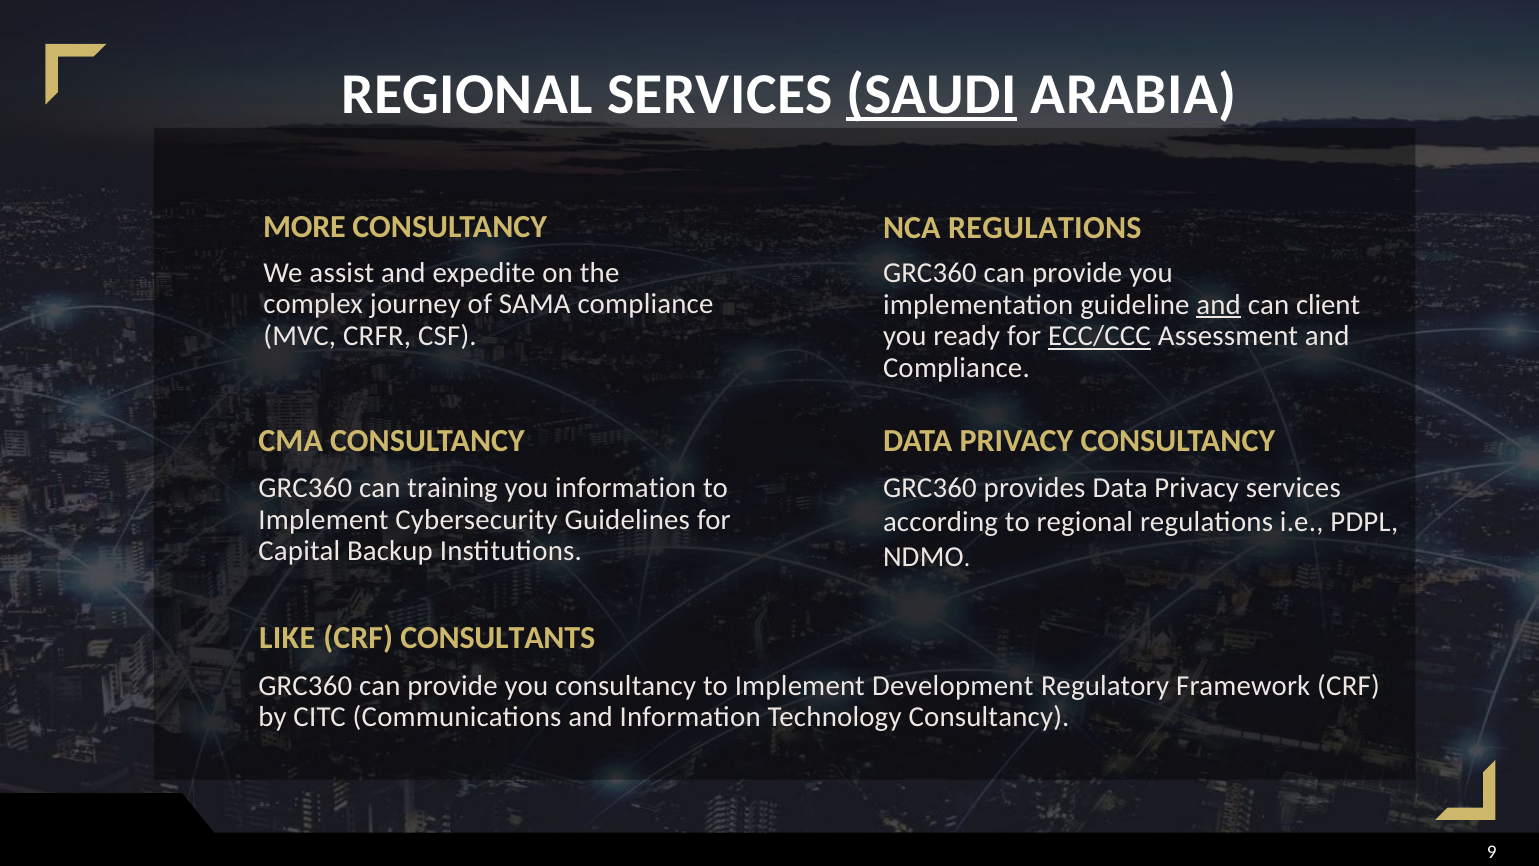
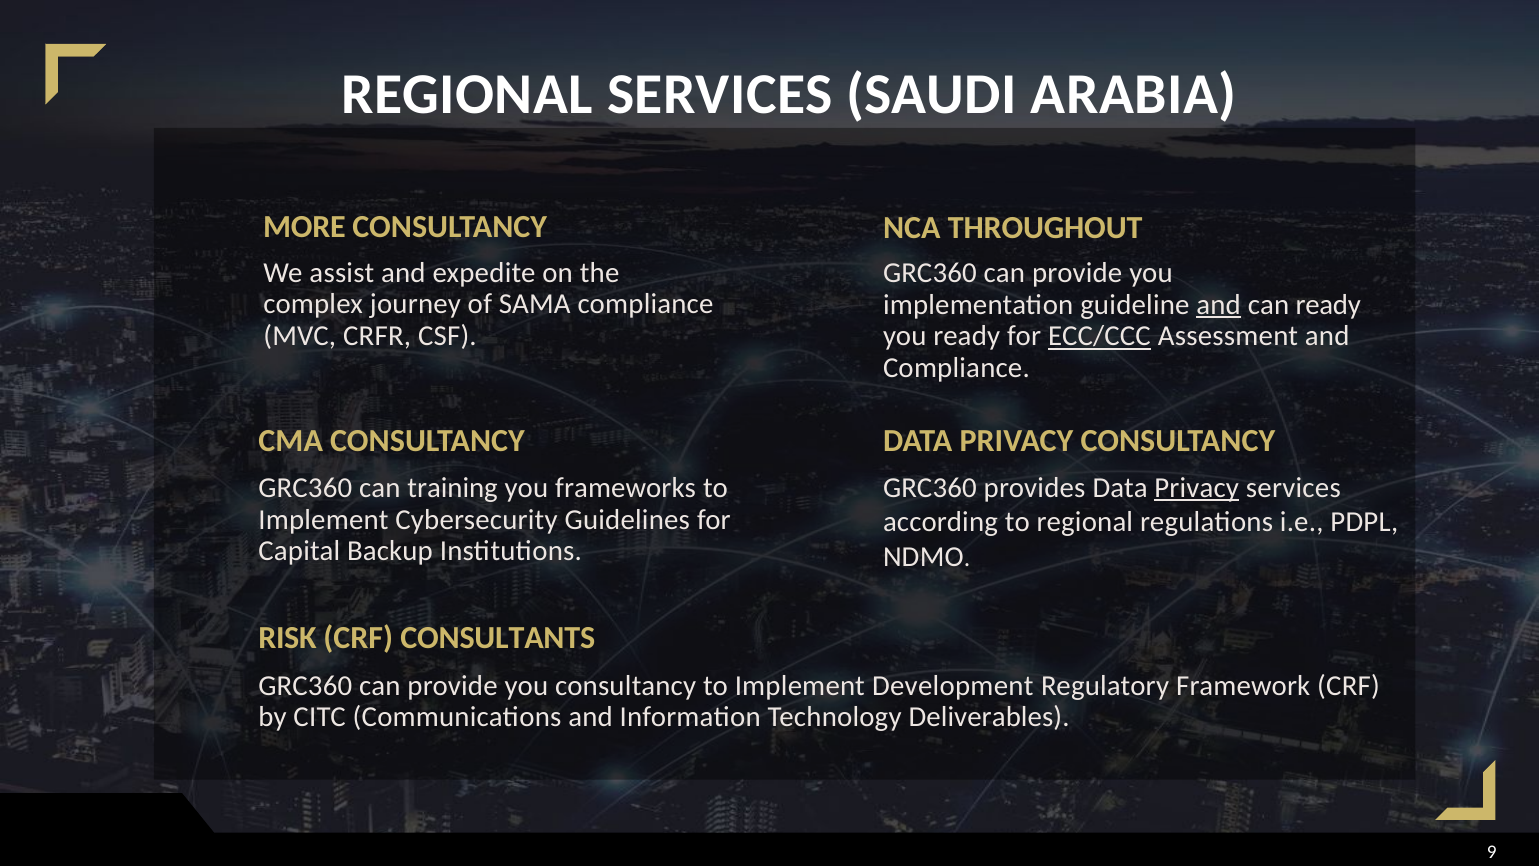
SAUDI underline: present -> none
NCA REGULATIONS: REGULATIONS -> THROUGHOUT
can client: client -> ready
Privacy at (1197, 487) underline: none -> present
you information: information -> frameworks
LIKE: LIKE -> RISK
Technology Consultancy: Consultancy -> Deliverables
